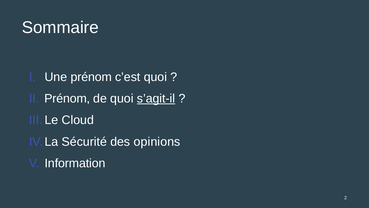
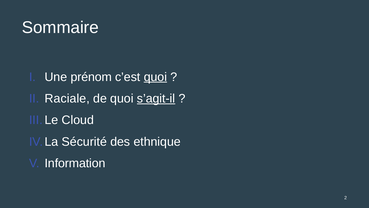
quoi at (155, 77) underline: none -> present
Prénom at (67, 98): Prénom -> Raciale
opinions: opinions -> ethnique
